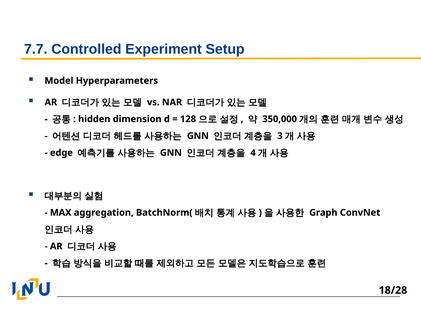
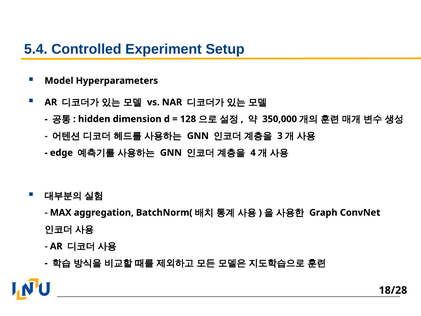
7.7: 7.7 -> 5.4
